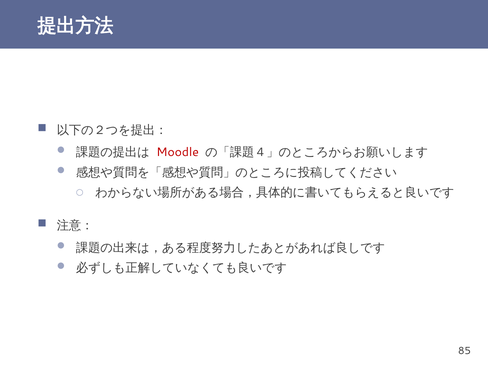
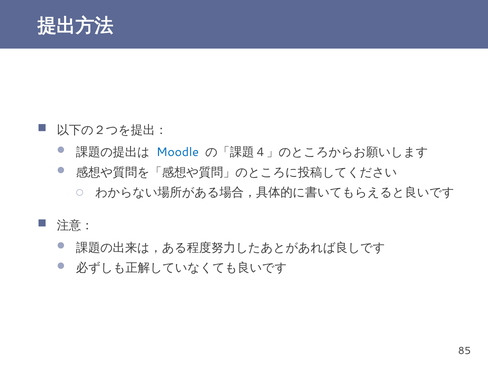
Moodle colour: red -> blue
